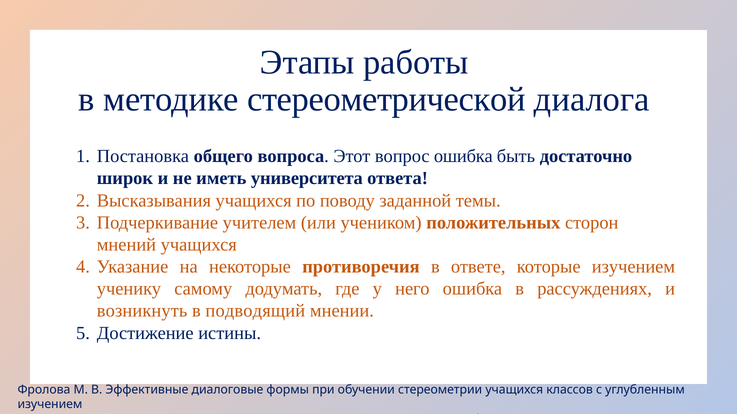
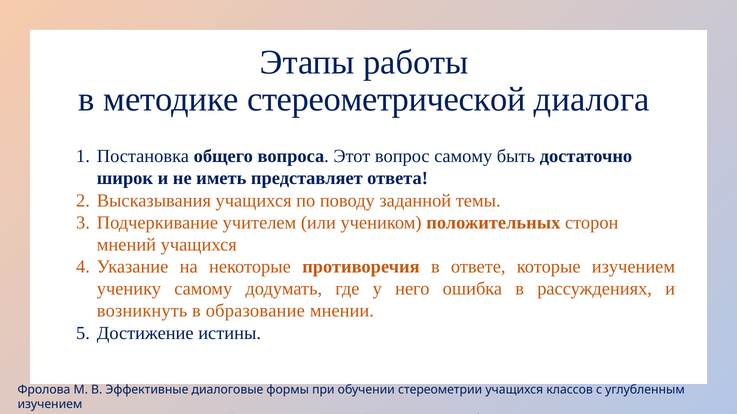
вопрос ошибка: ошибка -> самому
университета: университета -> представляет
подводящий: подводящий -> образование
